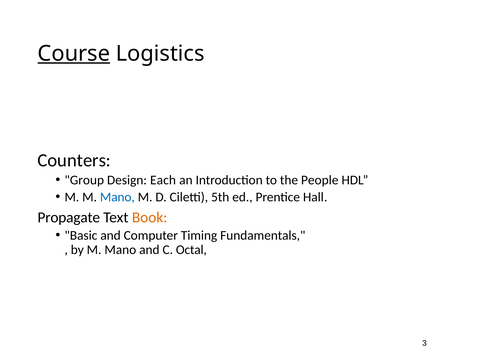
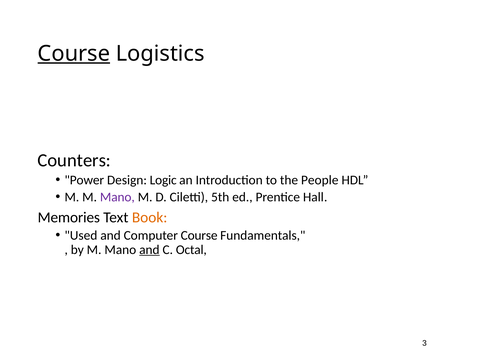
Group: Group -> Power
Each: Each -> Logic
Mano at (117, 197) colour: blue -> purple
Propagate: Propagate -> Memories
Basic: Basic -> Used
Computer Timing: Timing -> Course
and at (149, 249) underline: none -> present
